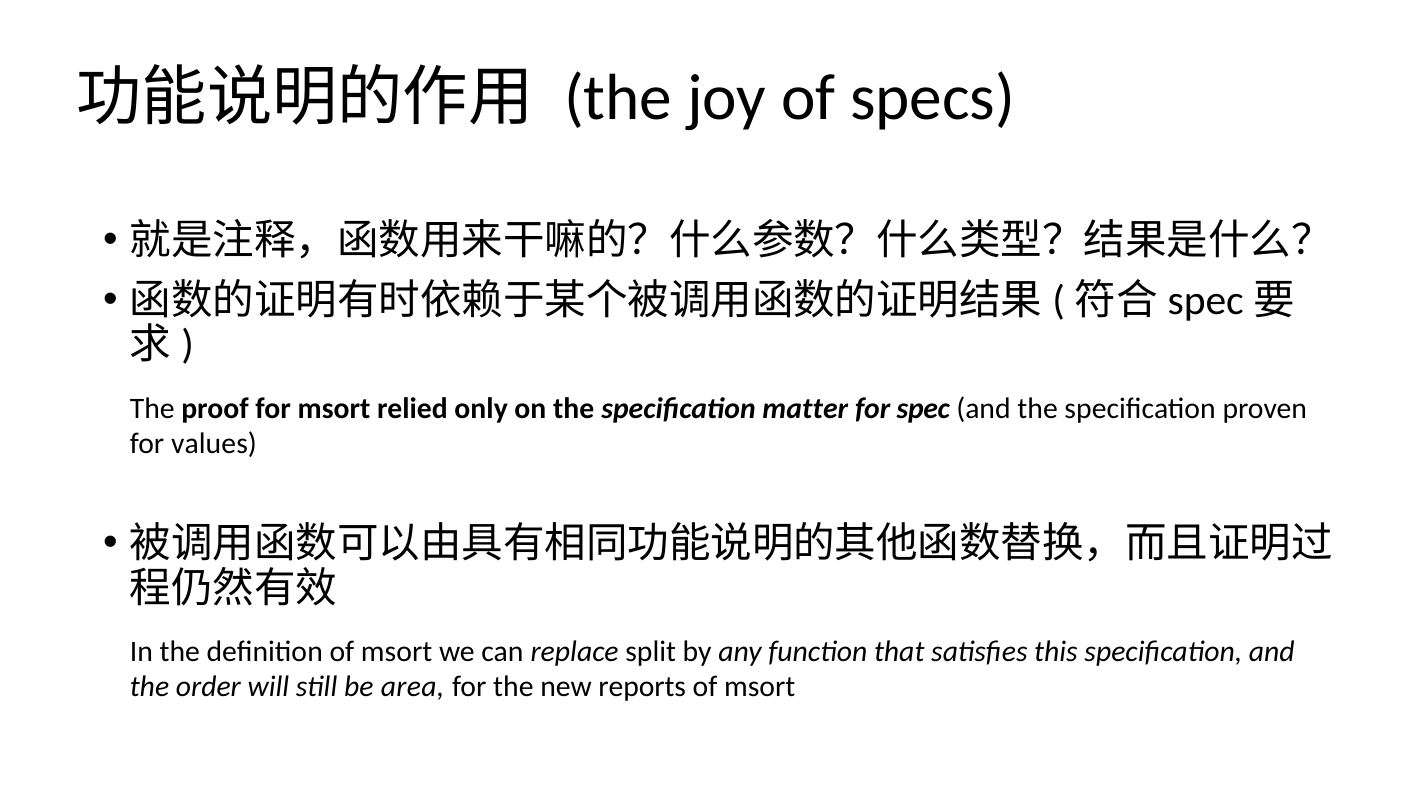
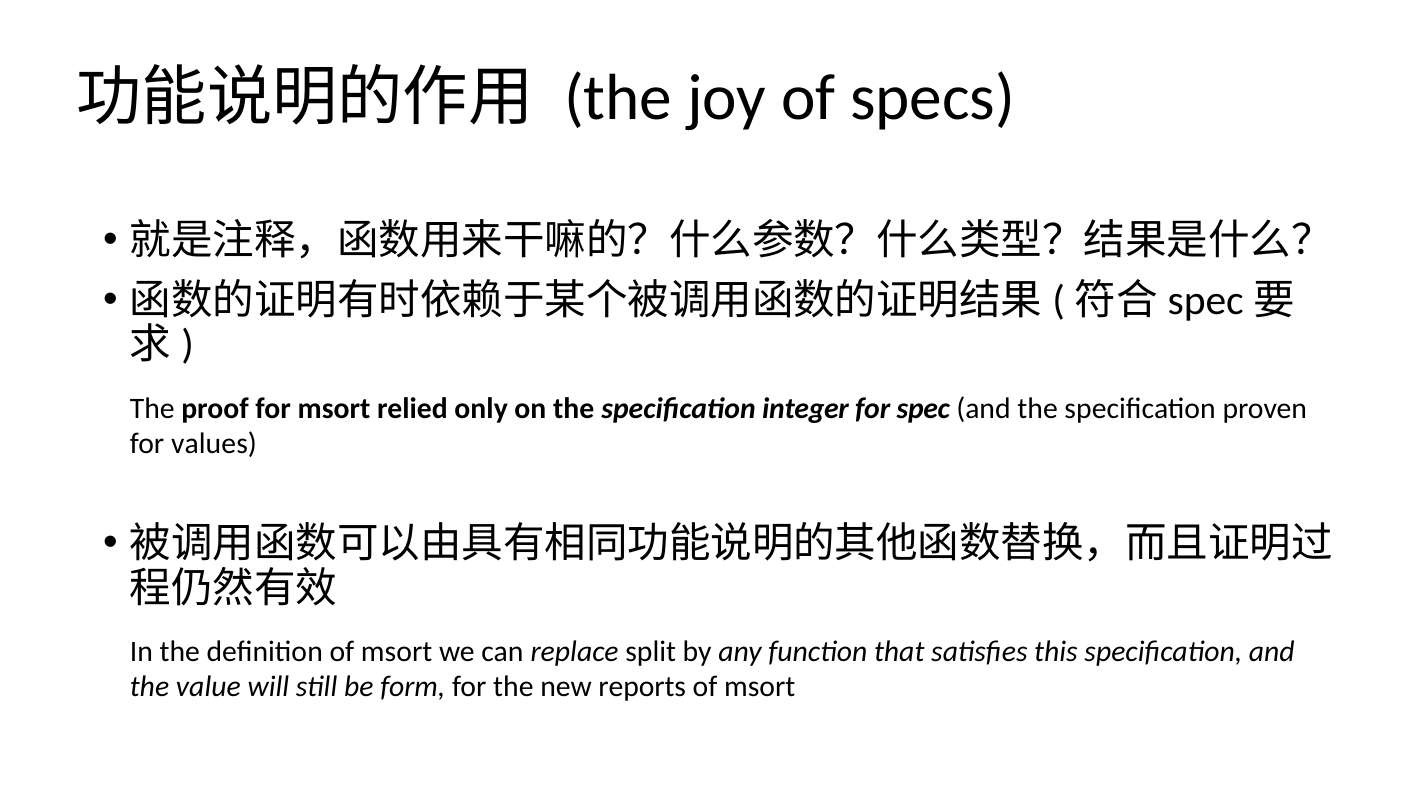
matter: matter -> integer
order: order -> value
area: area -> form
